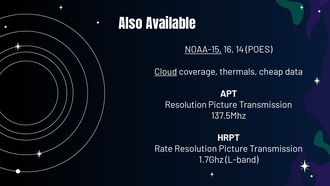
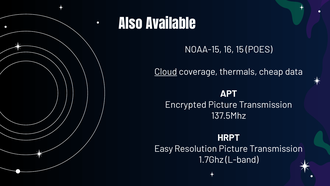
NOAA-15 underline: present -> none
14: 14 -> 15
Resolution at (186, 105): Resolution -> Encrypted
Rate: Rate -> Easy
